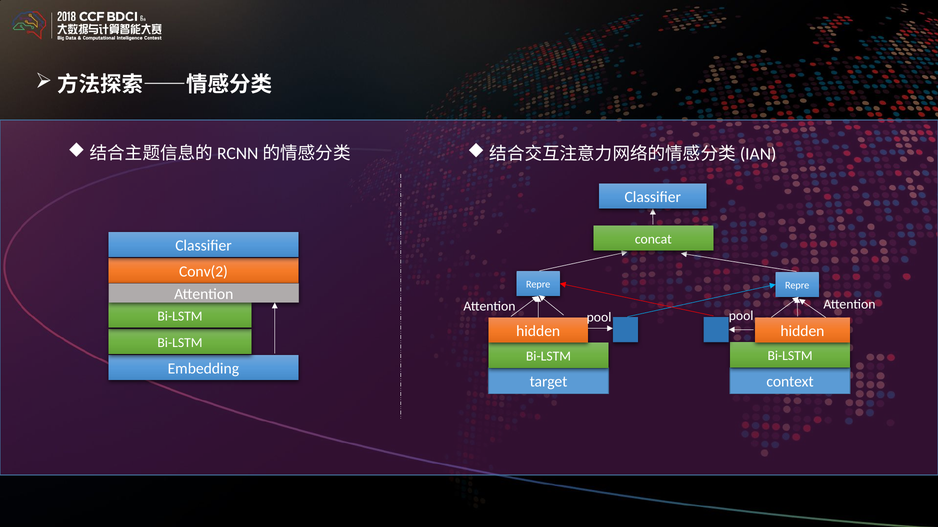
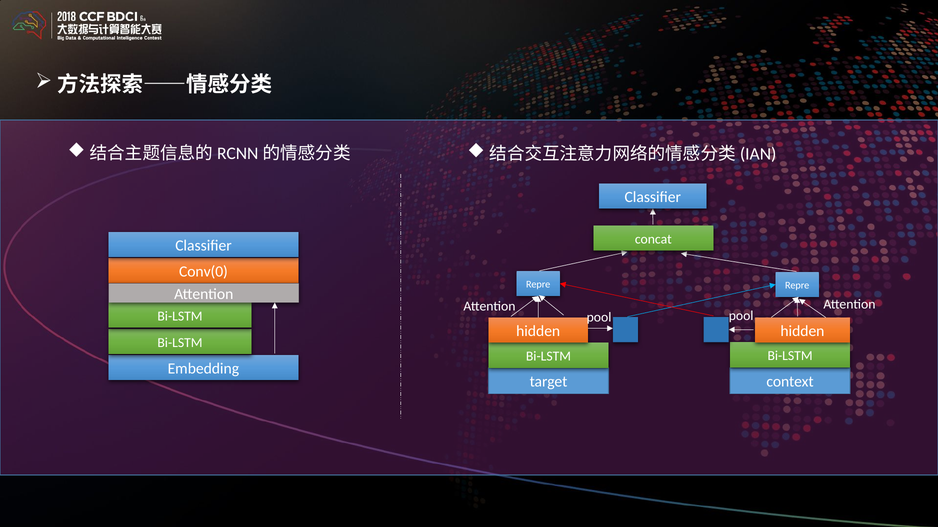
Conv(2: Conv(2 -> Conv(0
